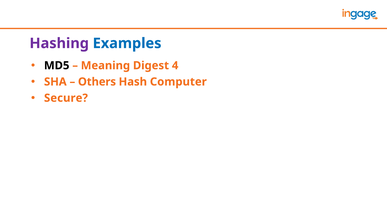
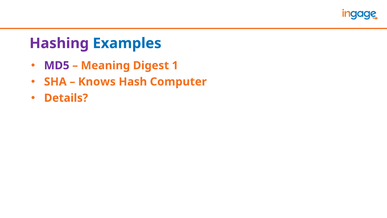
MD5 colour: black -> purple
4: 4 -> 1
Others: Others -> Knows
Secure: Secure -> Details
